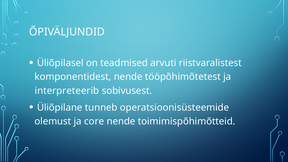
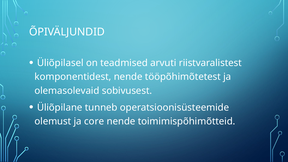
interpreteerib: interpreteerib -> olemasolevaid
